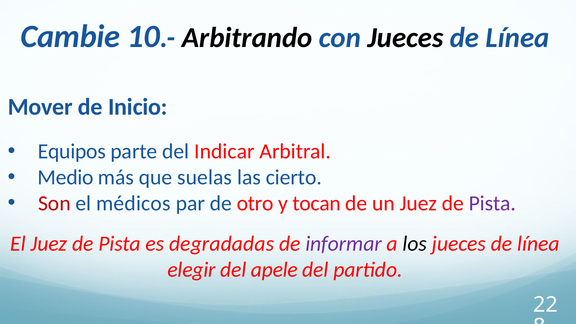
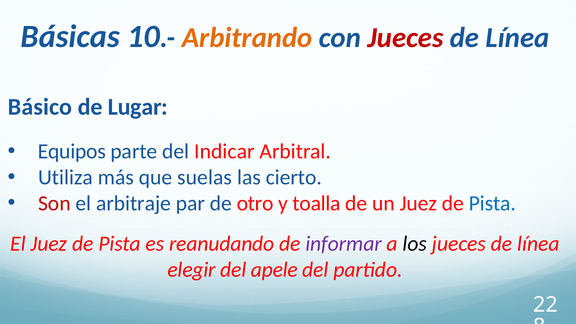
Cambie: Cambie -> Básicas
Arbitrando colour: black -> orange
Jueces at (405, 38) colour: black -> red
Mover: Mover -> Básico
Inicio: Inicio -> Lugar
Medio: Medio -> Utiliza
médicos: médicos -> arbitraje
tocan: tocan -> toalla
Pista at (492, 203) colour: purple -> blue
degradadas: degradadas -> reanudando
